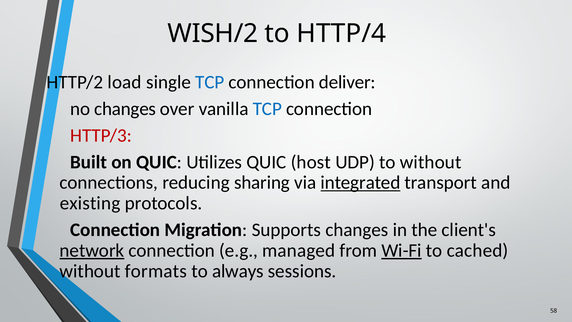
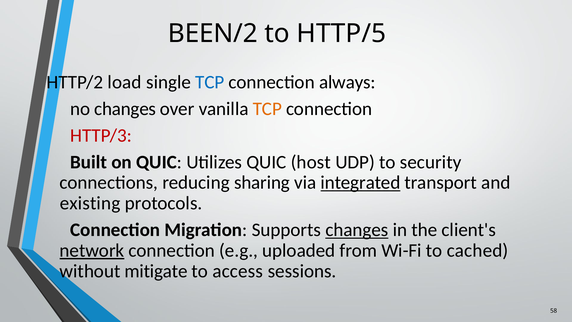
WISH/2: WISH/2 -> BEEN/2
HTTP/4: HTTP/4 -> HTTP/5
deliver: deliver -> always
TCP at (267, 109) colour: blue -> orange
to without: without -> security
changes at (357, 230) underline: none -> present
managed: managed -> uploaded
Wi-Fi underline: present -> none
formats: formats -> mitigate
always: always -> access
